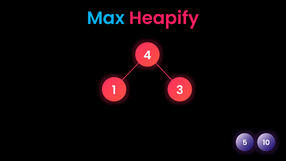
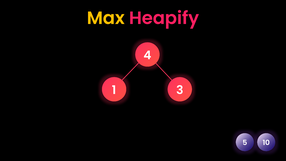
Max colour: light blue -> yellow
